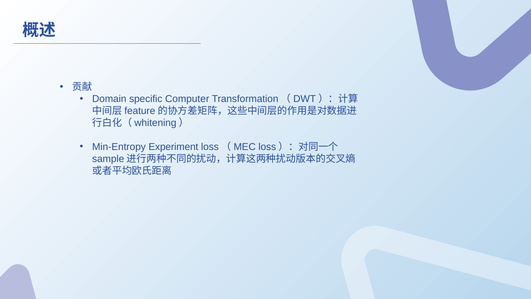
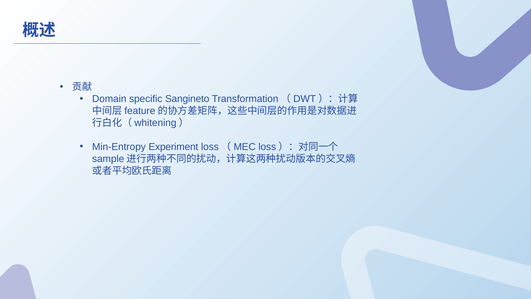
Computer: Computer -> Sangineto
